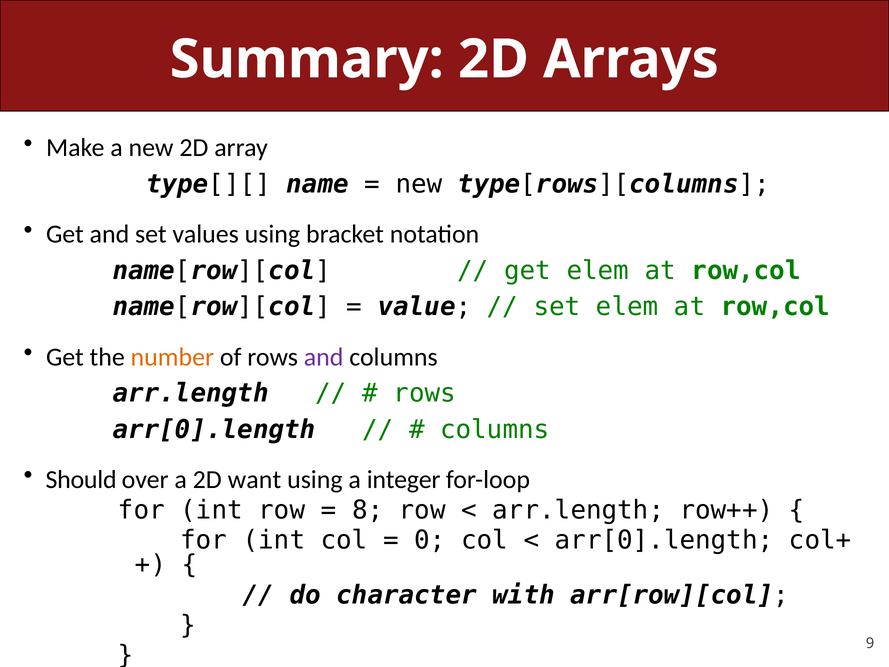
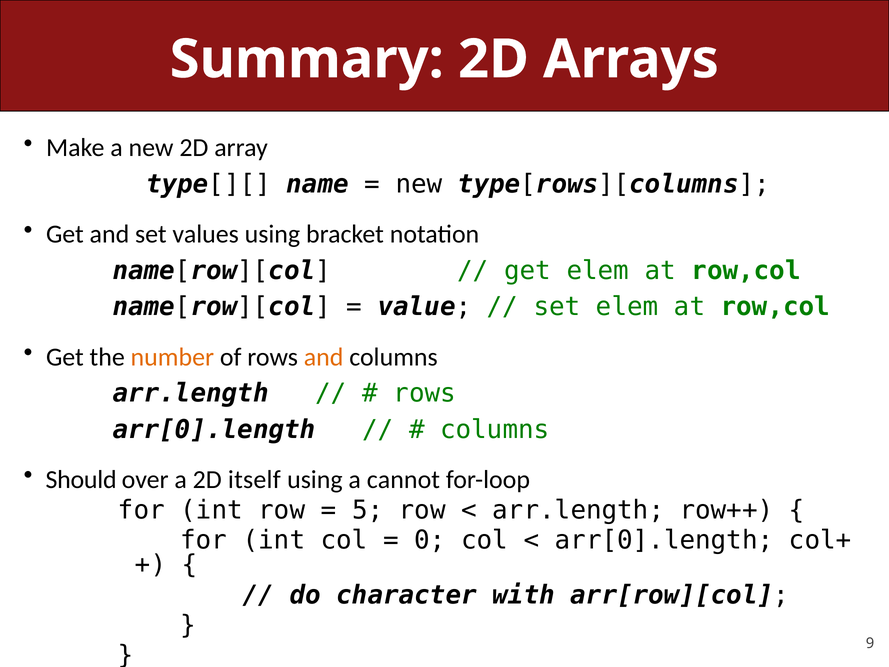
and at (324, 357) colour: purple -> orange
want: want -> itself
integer: integer -> cannot
8: 8 -> 5
